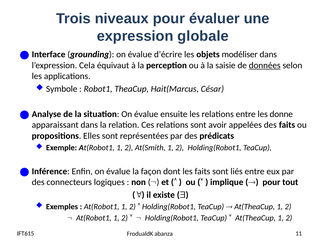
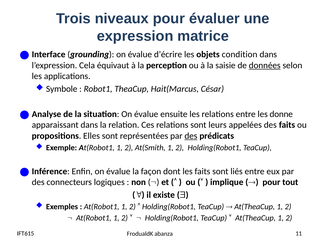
globale: globale -> matrice
modéliser: modéliser -> condition
avoir: avoir -> leurs
des at (191, 136) underline: none -> present
